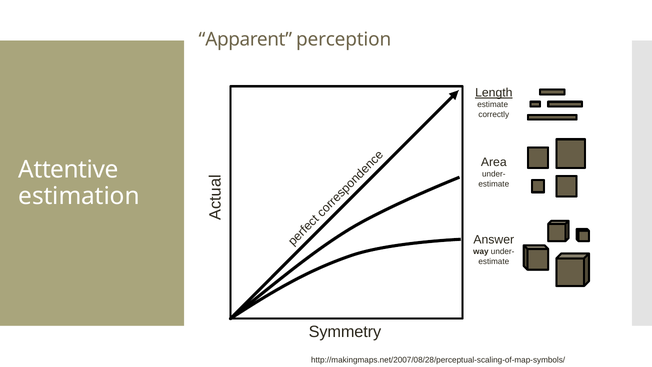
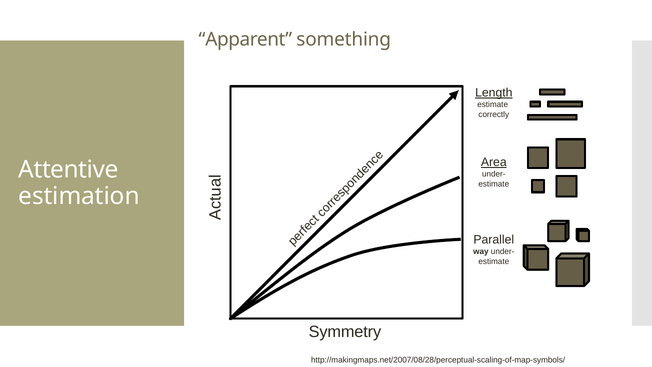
perception: perception -> something
Area underline: none -> present
Answer: Answer -> Parallel
